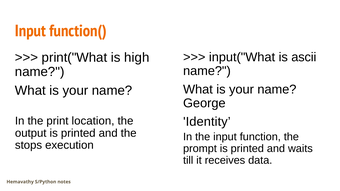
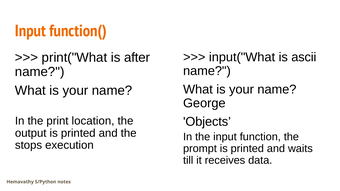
high: high -> after
Identity: Identity -> Objects
